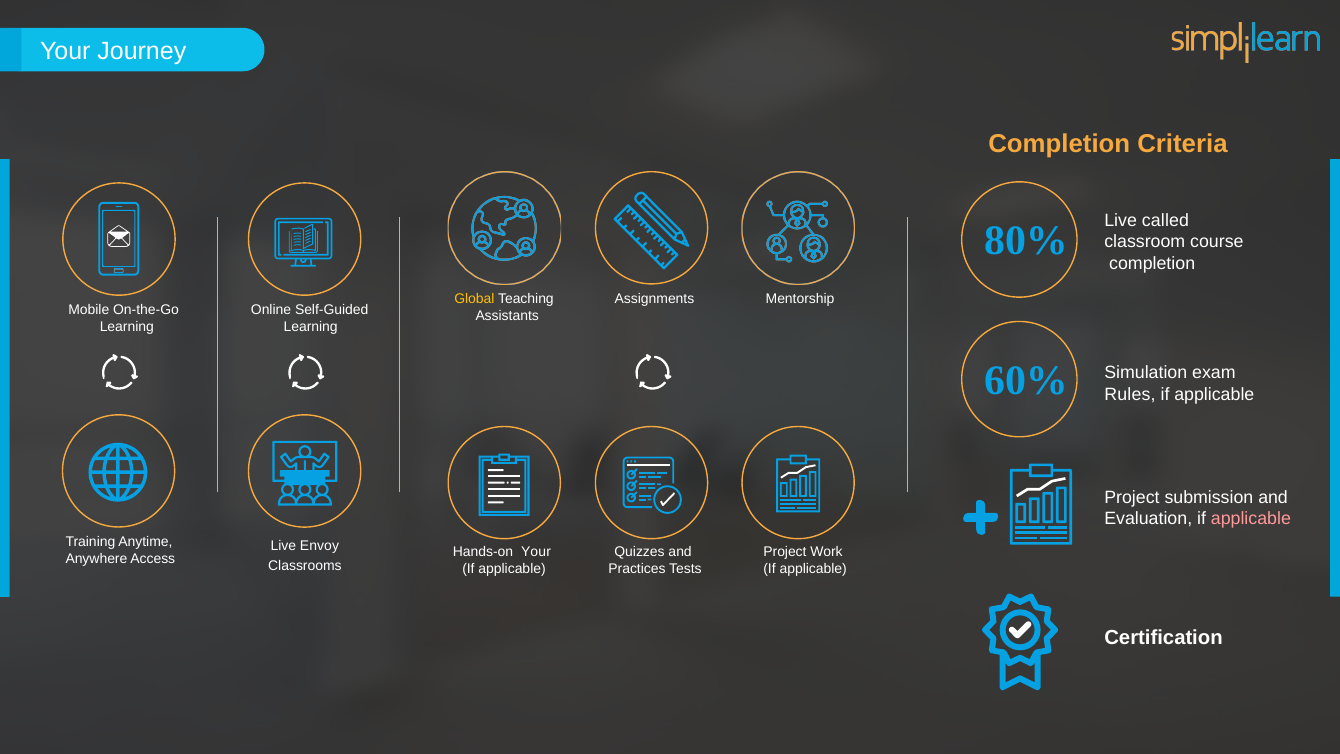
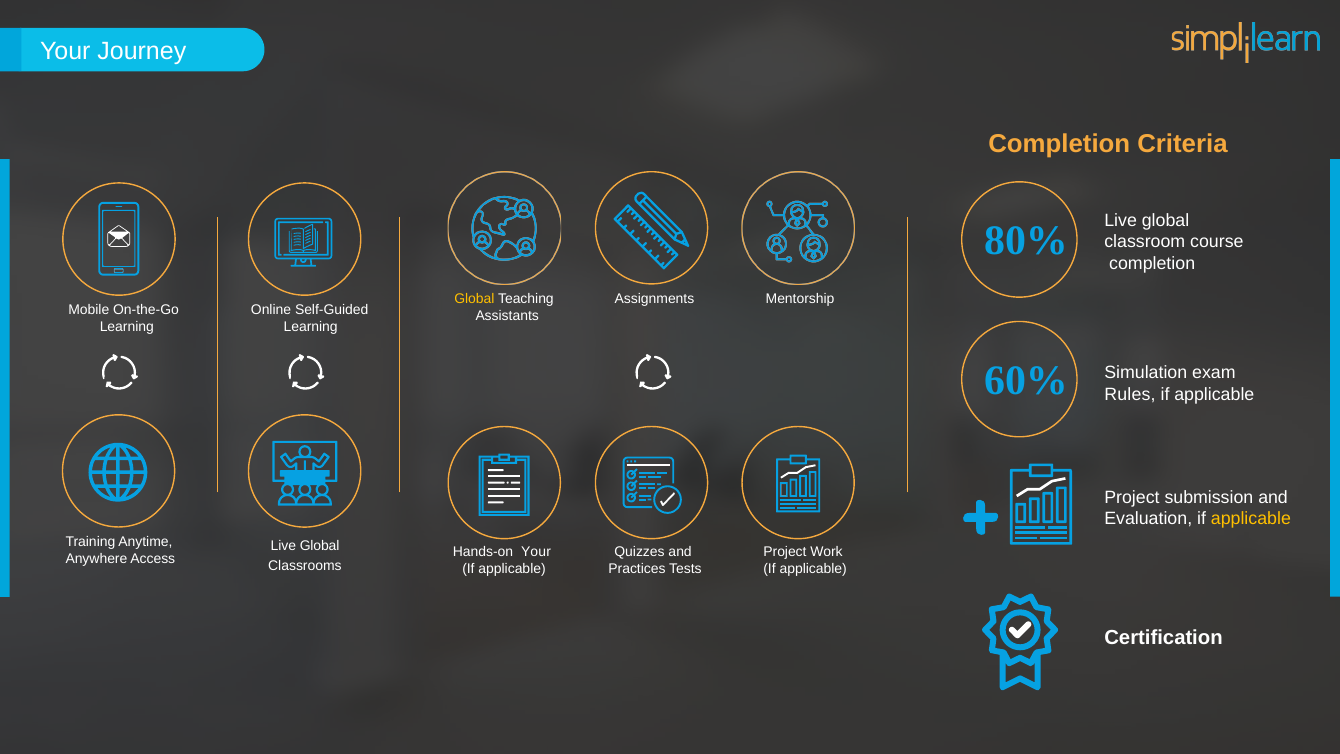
called at (1165, 220): called -> global
applicable at (1251, 519) colour: pink -> yellow
Envoy at (320, 545): Envoy -> Global
